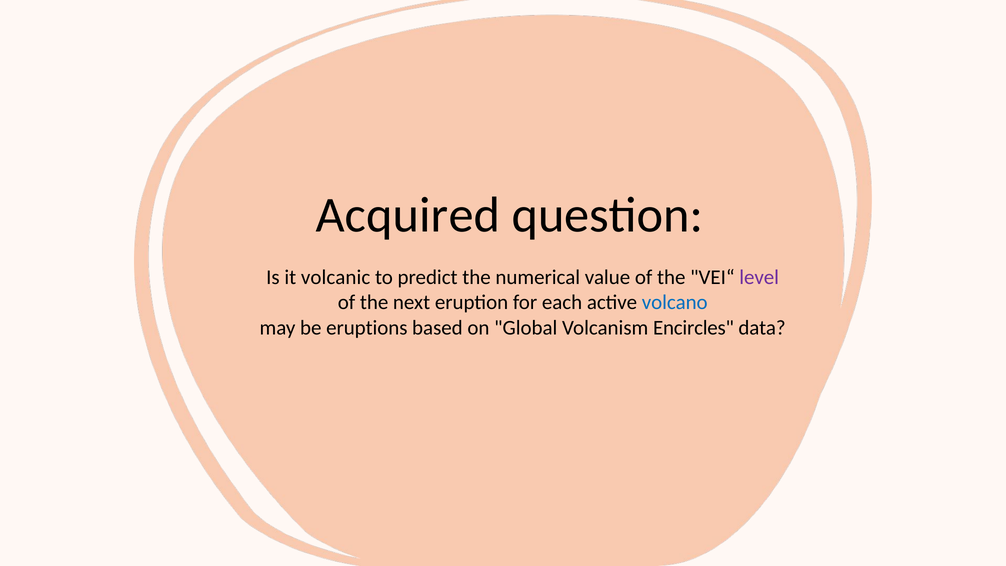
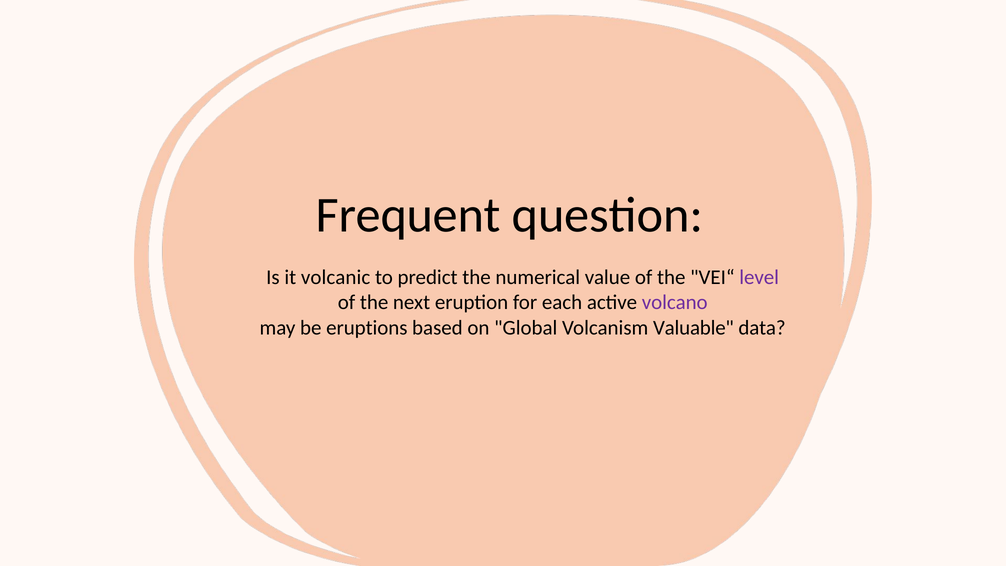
Acquired: Acquired -> Frequent
volcano colour: blue -> purple
Encircles: Encircles -> Valuable
